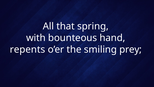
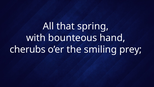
repents: repents -> cherubs
